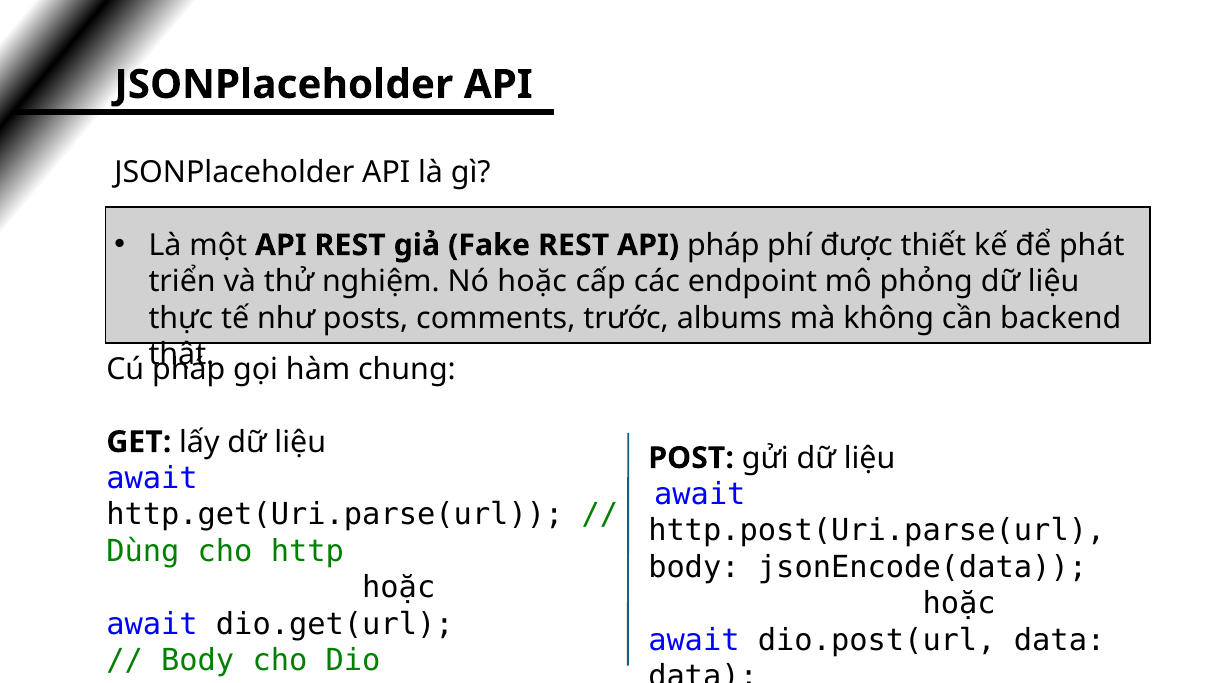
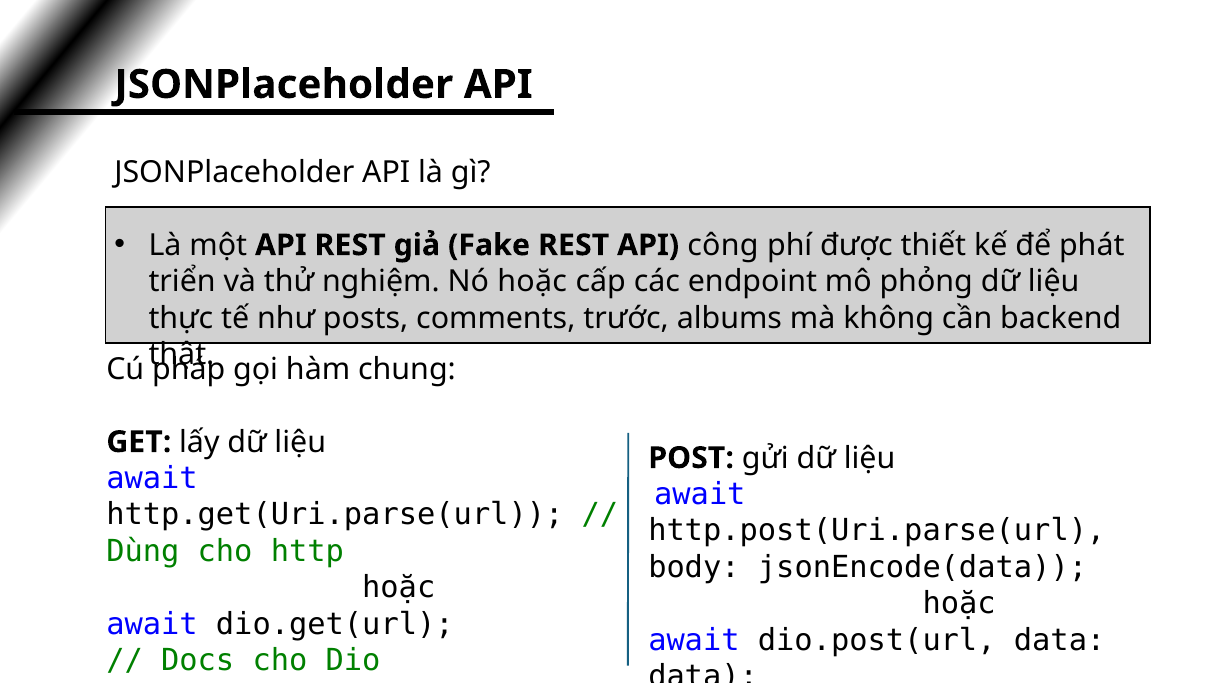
API pháp: pháp -> công
Body at (198, 661): Body -> Docs
